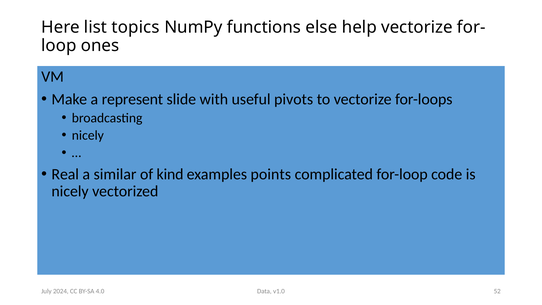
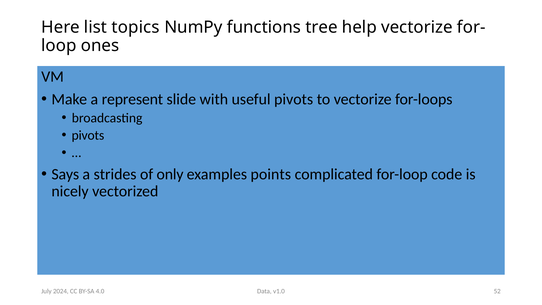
else: else -> tree
nicely at (88, 135): nicely -> pivots
Real: Real -> Says
similar: similar -> strides
kind: kind -> only
